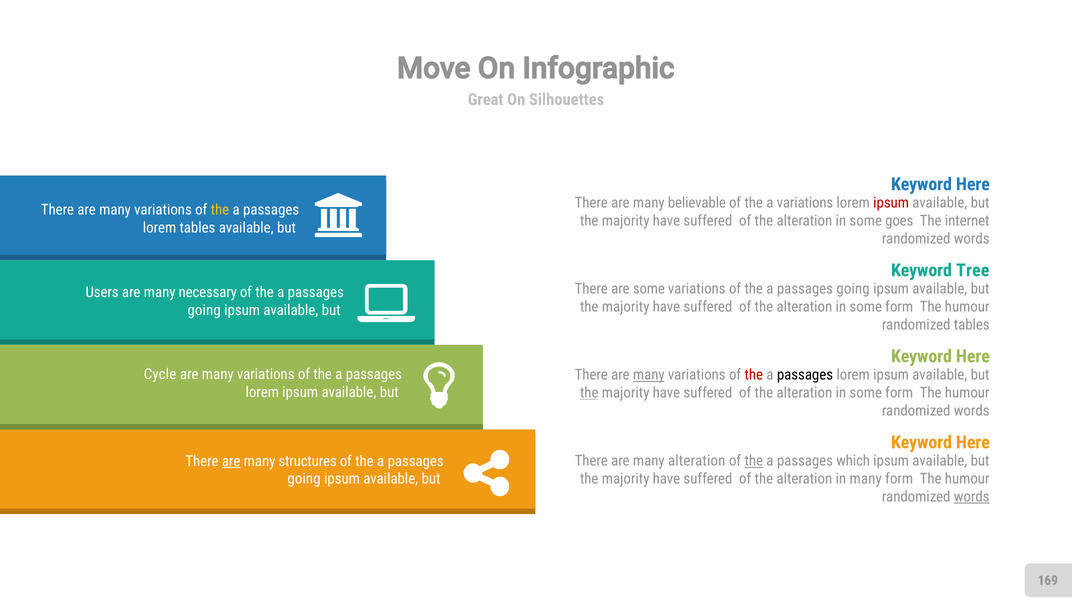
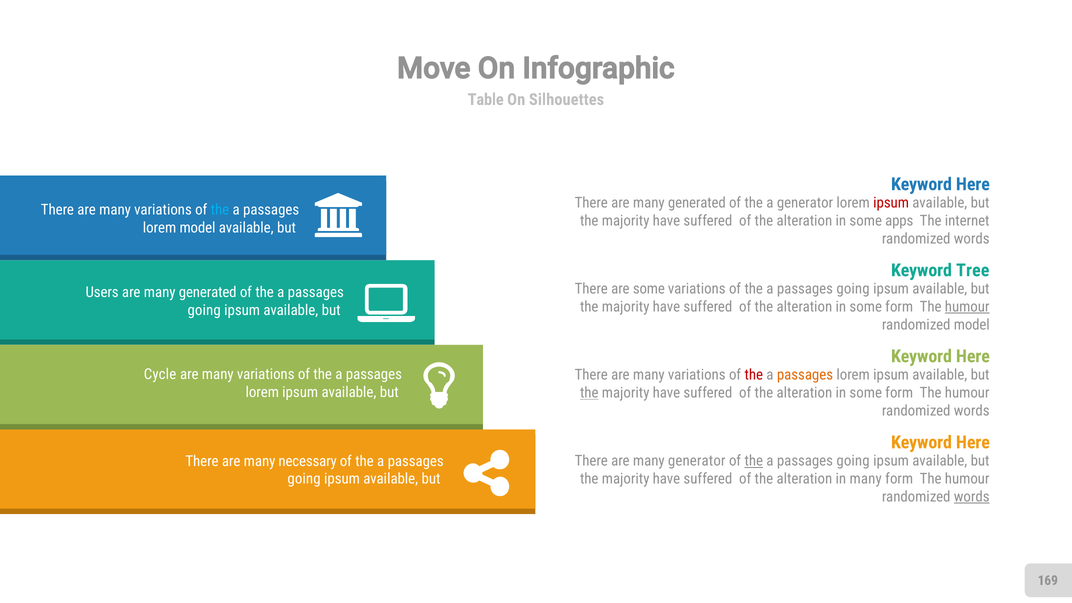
Great: Great -> Table
There are many believable: believable -> generated
a variations: variations -> generator
the at (220, 210) colour: yellow -> light blue
goes: goes -> apps
lorem tables: tables -> model
necessary at (208, 292): necessary -> generated
humour at (967, 307) underline: none -> present
randomized tables: tables -> model
many at (649, 375) underline: present -> none
passages at (805, 375) colour: black -> orange
many alteration: alteration -> generator
which at (853, 461): which -> going
are at (231, 461) underline: present -> none
structures: structures -> necessary
